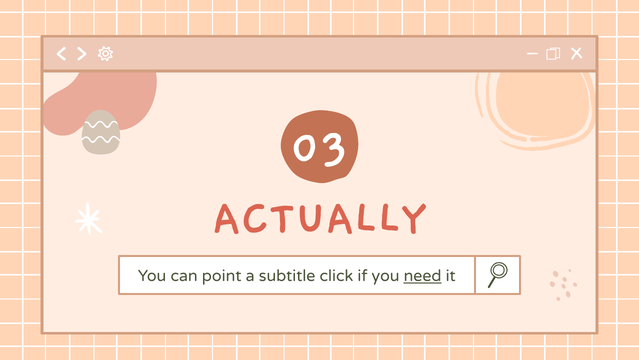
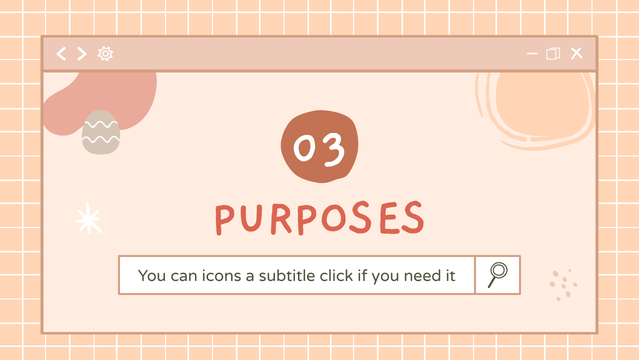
ACTUALLY: ACTUALLY -> PURPOSES
point: point -> icons
need underline: present -> none
